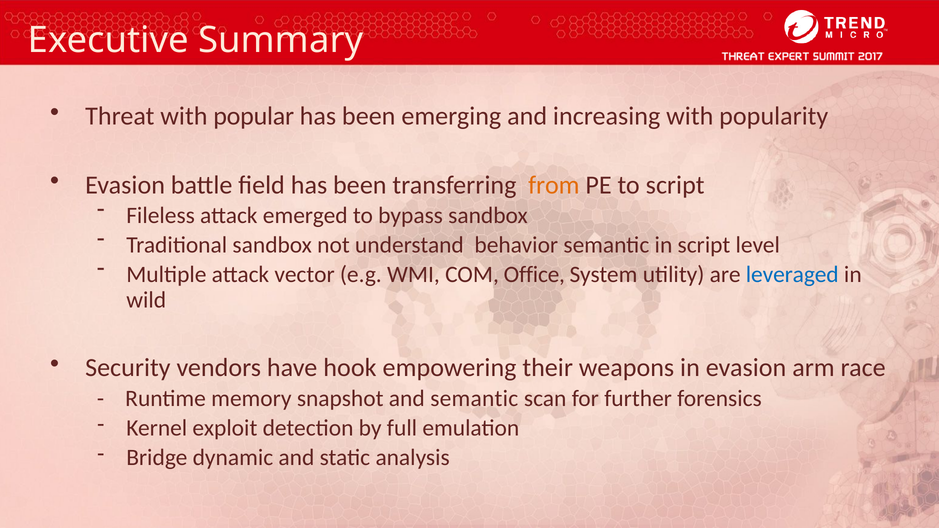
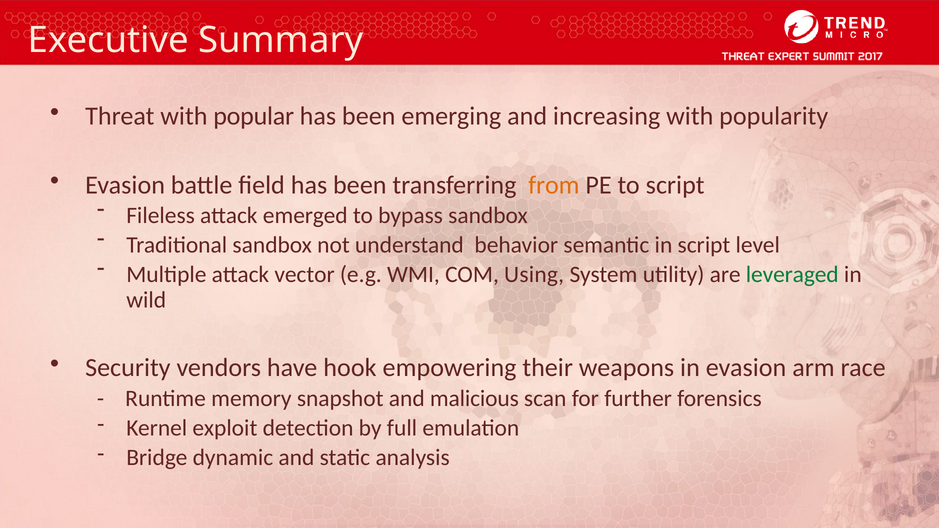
Office: Office -> Using
leveraged colour: blue -> green
and semantic: semantic -> malicious
